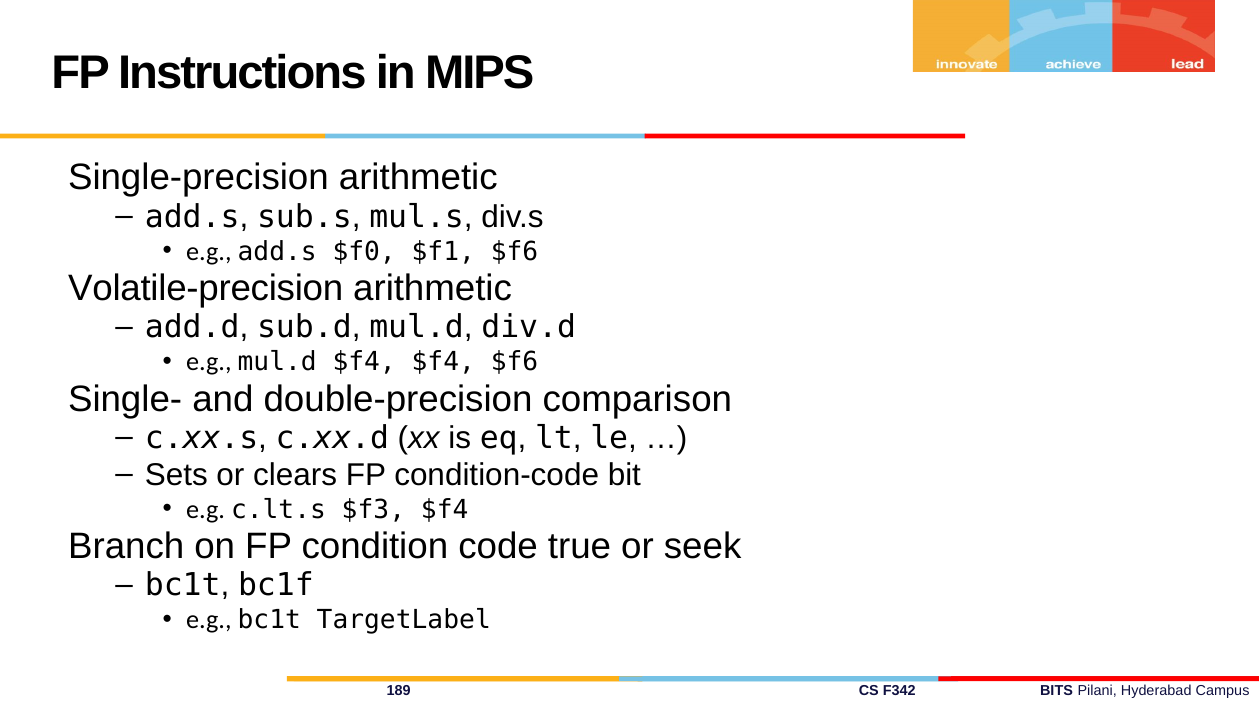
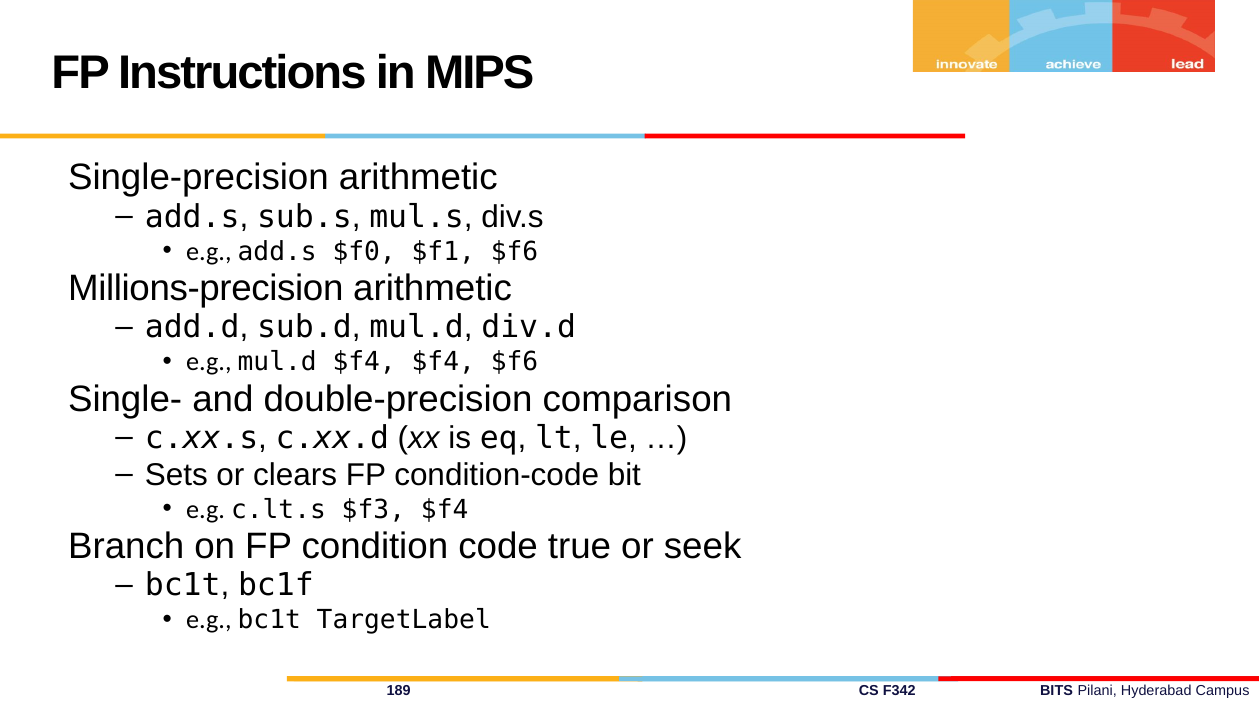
Volatile-precision: Volatile-precision -> Millions-precision
